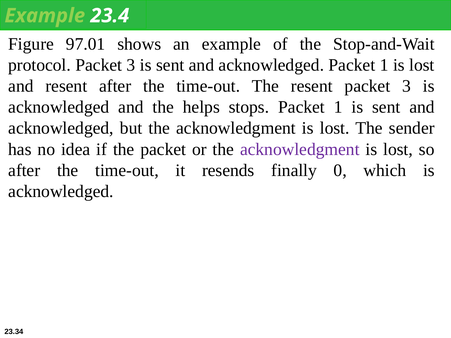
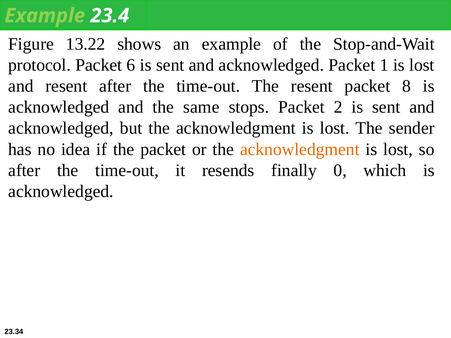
97.01: 97.01 -> 13.22
protocol Packet 3: 3 -> 6
resent packet 3: 3 -> 8
helps: helps -> same
stops Packet 1: 1 -> 2
acknowledgment at (300, 149) colour: purple -> orange
